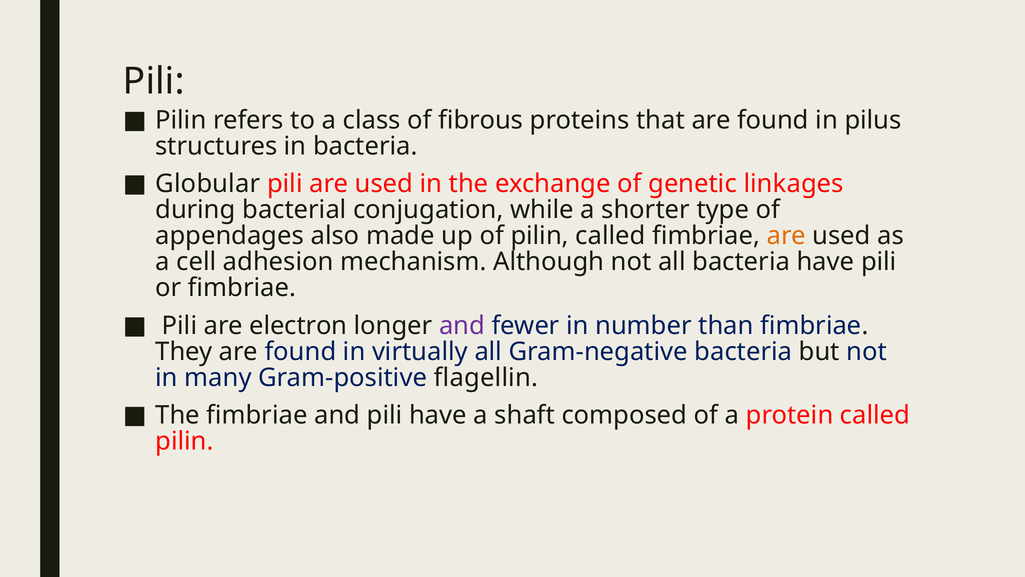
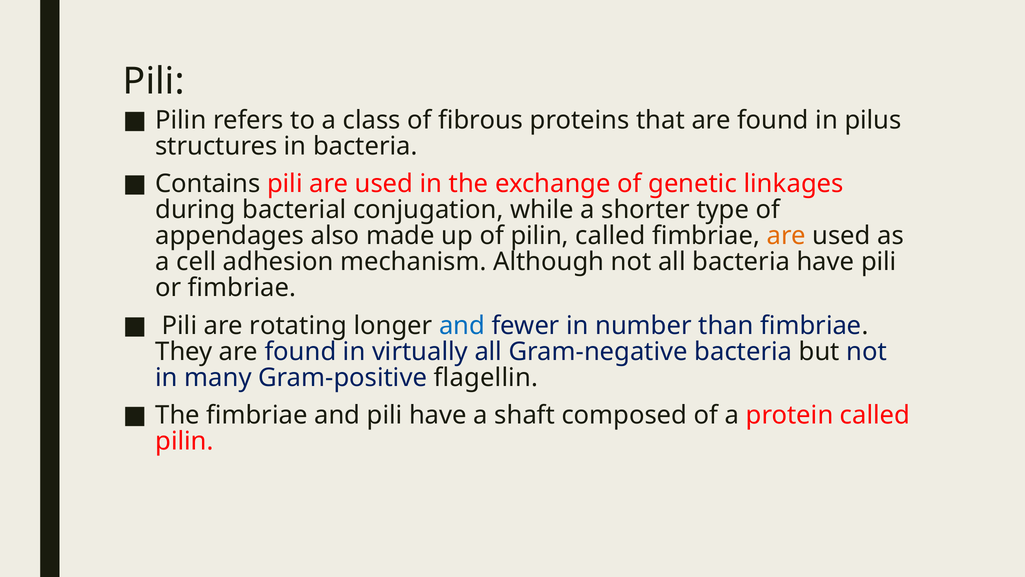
Globular: Globular -> Contains
electron: electron -> rotating
and at (462, 325) colour: purple -> blue
